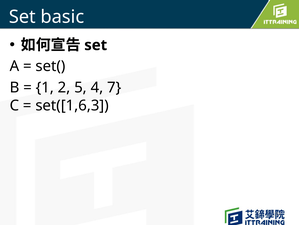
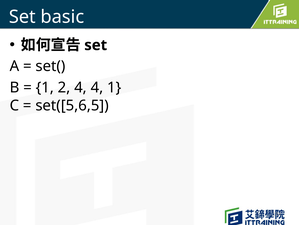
2 5: 5 -> 4
4 7: 7 -> 1
set([1,6,3: set([1,6,3 -> set([5,6,5
